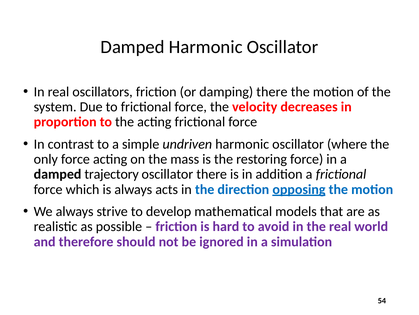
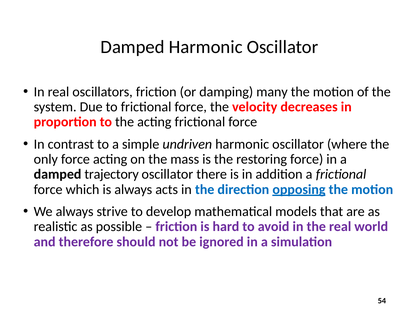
damping there: there -> many
